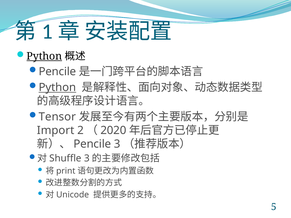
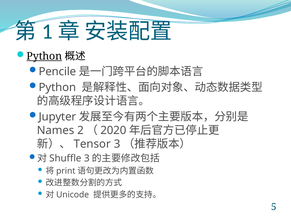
Python at (57, 88) underline: present -> none
Tensor: Tensor -> Jupyter
Import: Import -> Names
Pencile at (92, 144): Pencile -> Tensor
